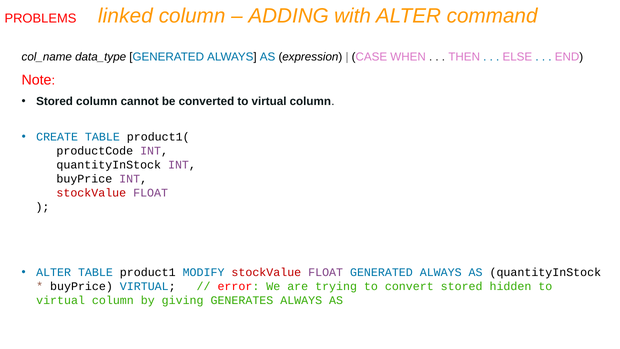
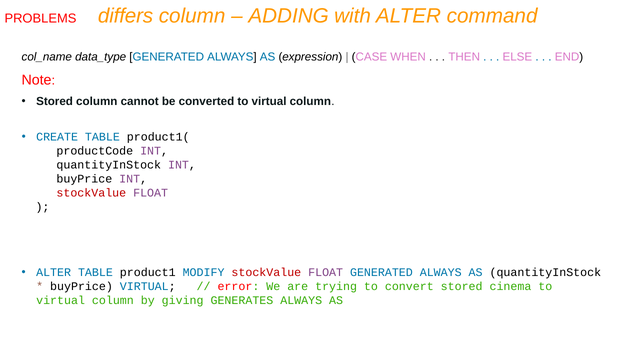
linked: linked -> differs
hidden: hidden -> cinema
